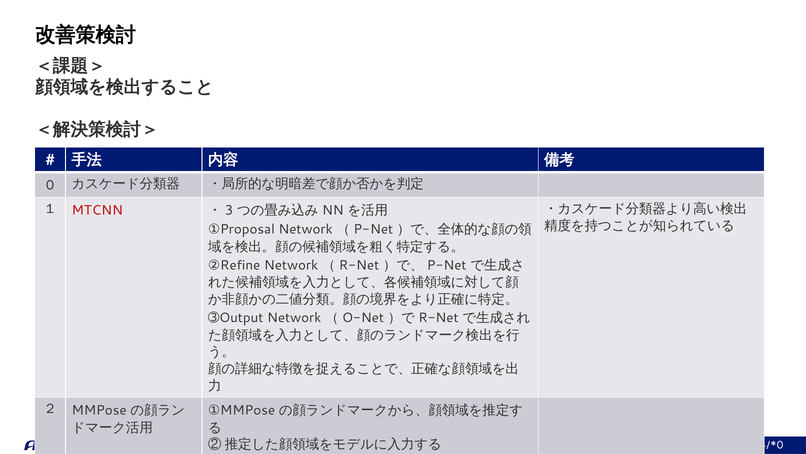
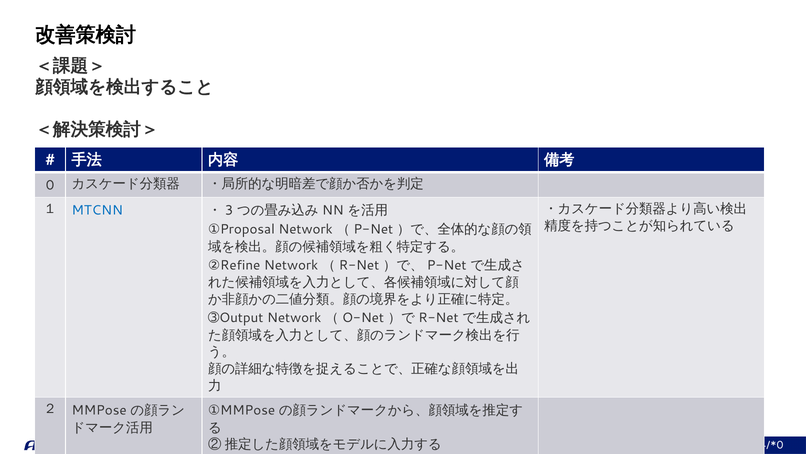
MTCNN colour: red -> blue
